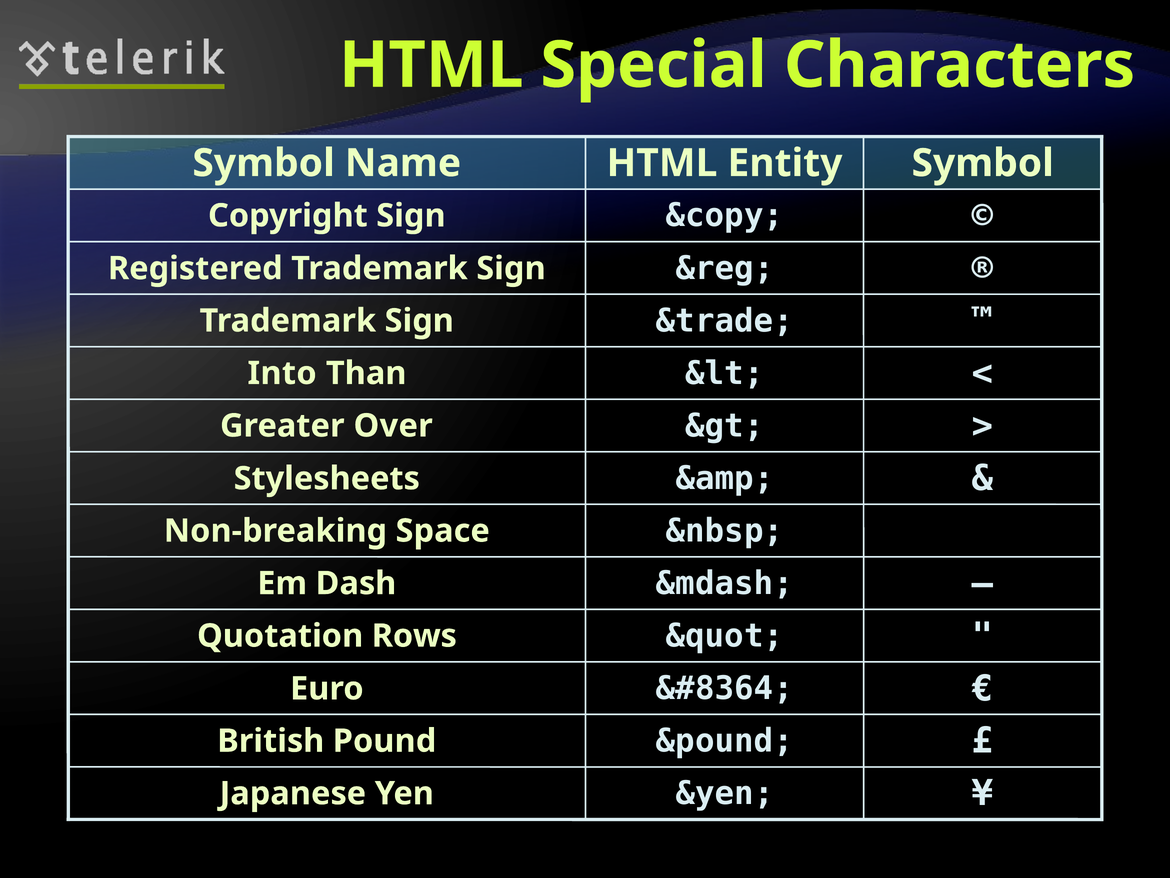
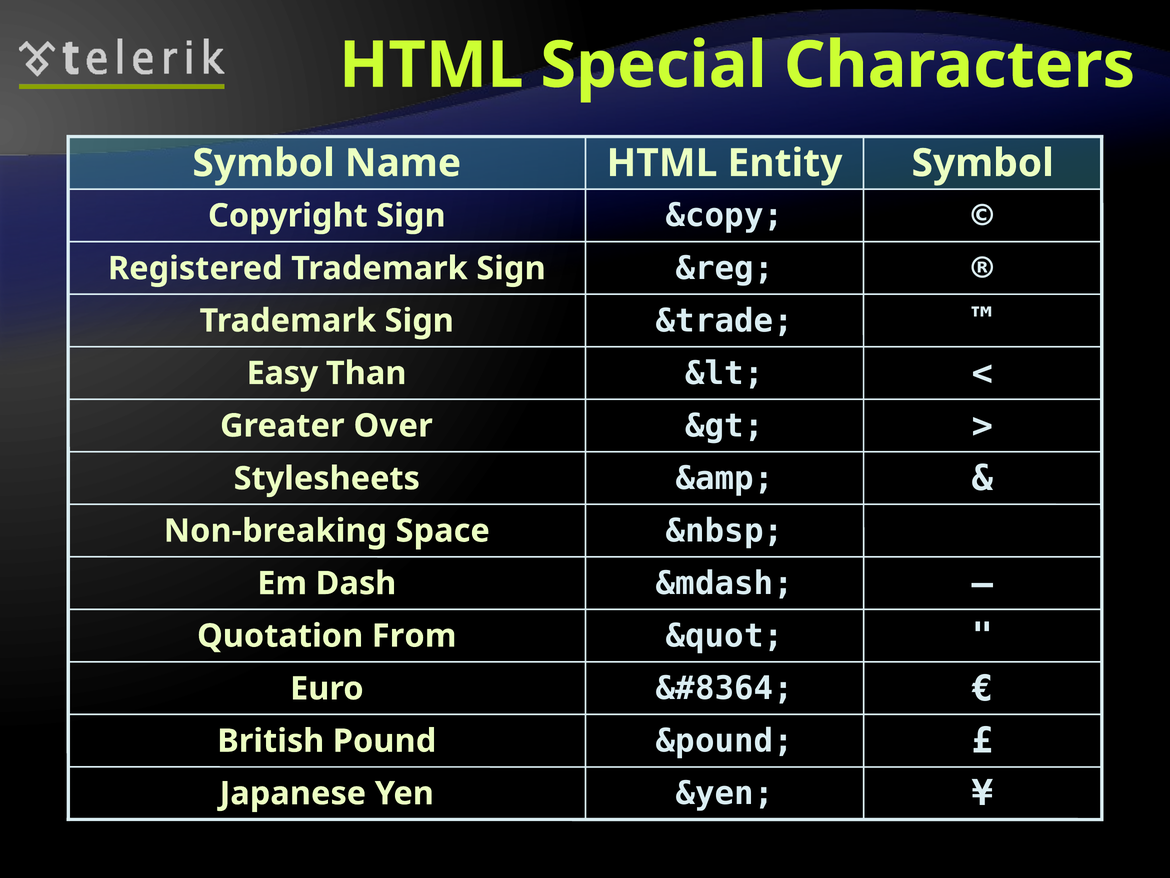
Into: Into -> Easy
Rows: Rows -> From
